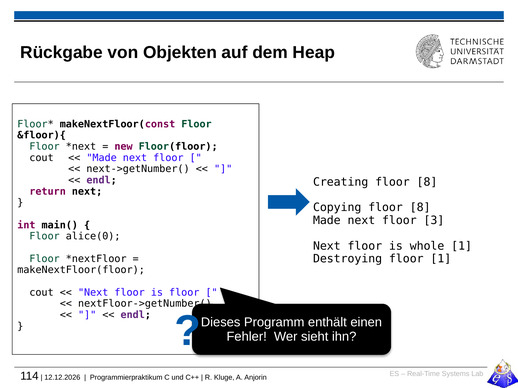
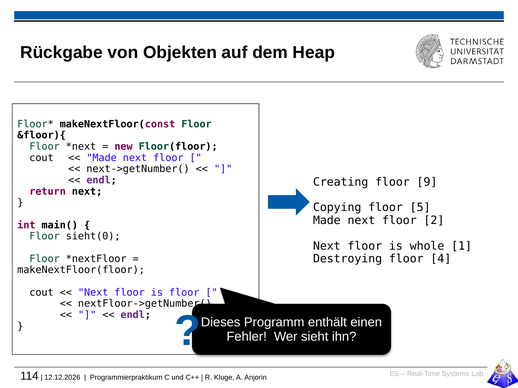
Creating floor 8: 8 -> 9
Copying floor 8: 8 -> 5
3: 3 -> 2
alice(0: alice(0 -> sieht(0
floor 1: 1 -> 4
